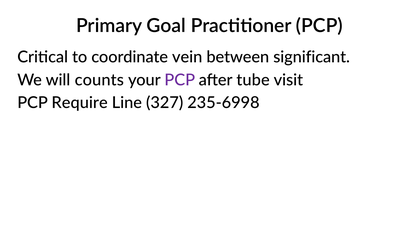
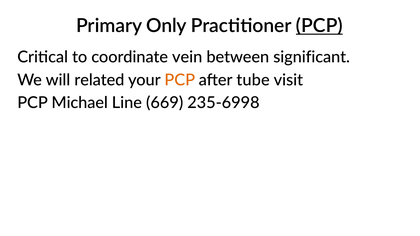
Goal: Goal -> Only
PCP at (319, 26) underline: none -> present
counts: counts -> related
PCP at (180, 80) colour: purple -> orange
Require: Require -> Michael
327: 327 -> 669
